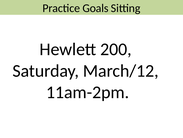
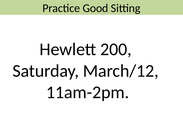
Goals: Goals -> Good
